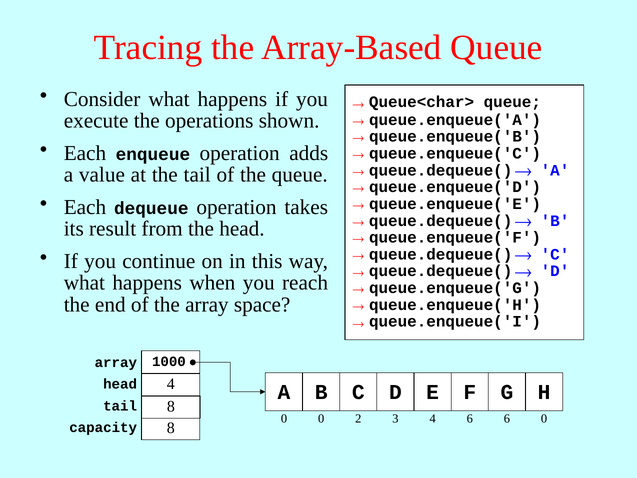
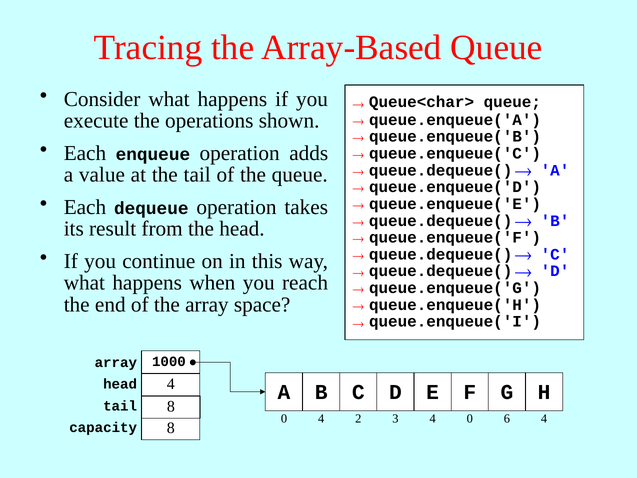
0 at (321, 419): 0 -> 4
4 6: 6 -> 0
6 0: 0 -> 4
